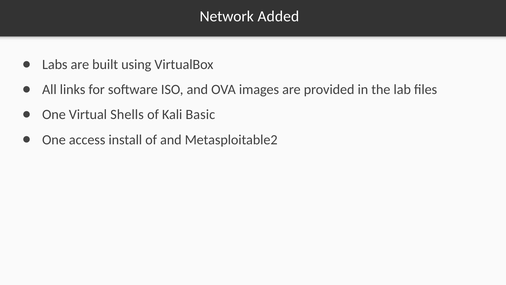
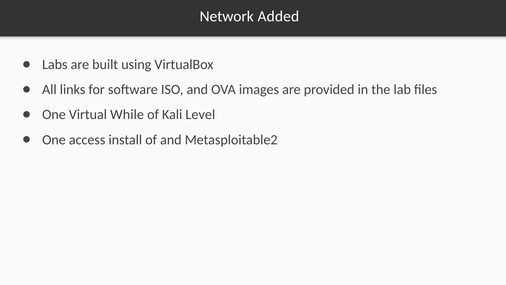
Shells: Shells -> While
Basic: Basic -> Level
